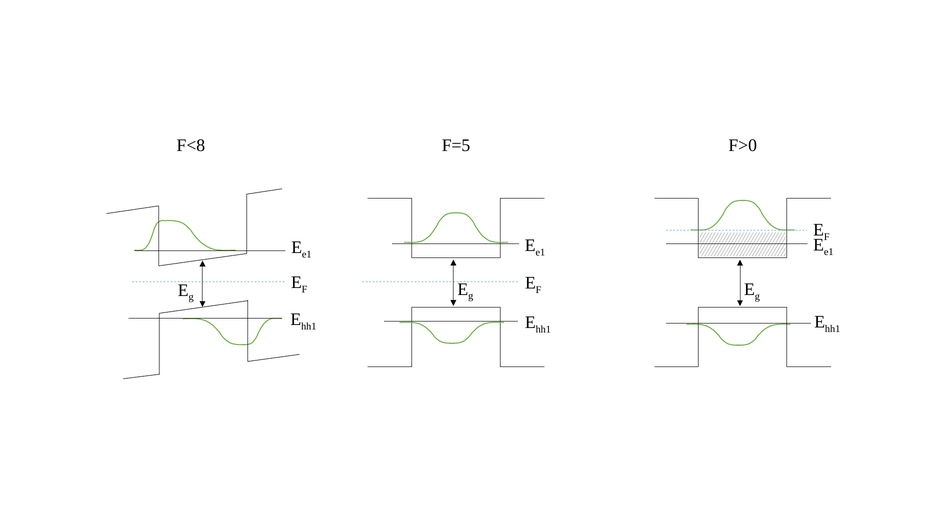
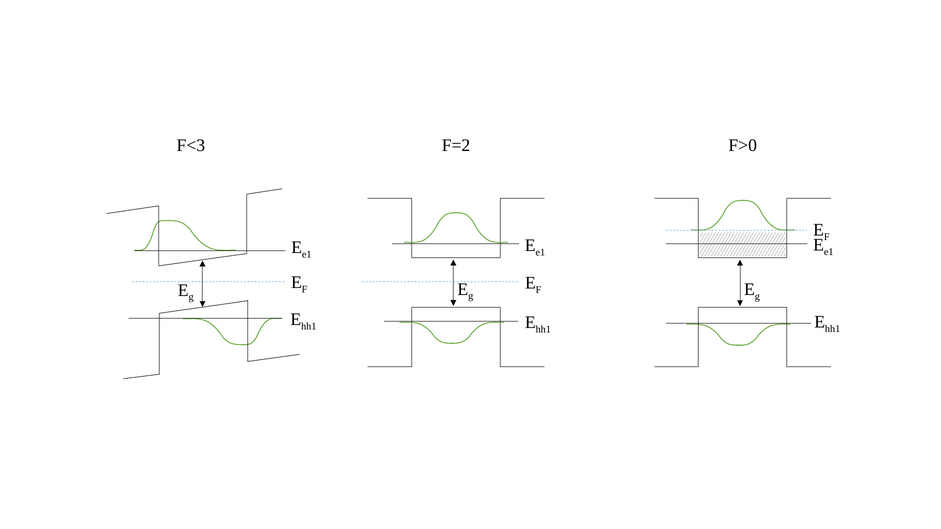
F<8: F<8 -> F<3
F=5: F=5 -> F=2
